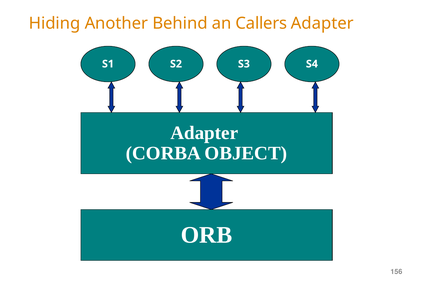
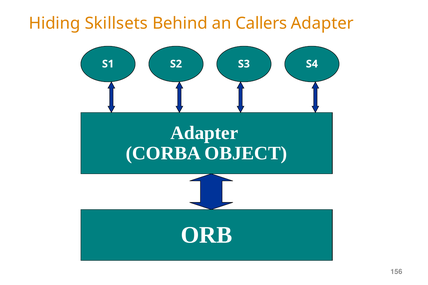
Another: Another -> Skillsets
